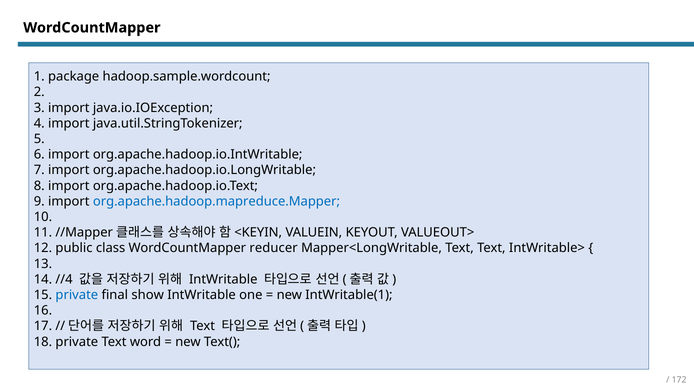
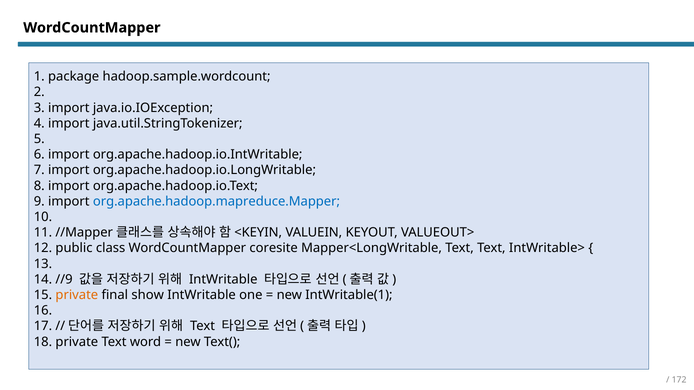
reducer: reducer -> coresite
//4: //4 -> //9
private at (77, 295) colour: blue -> orange
